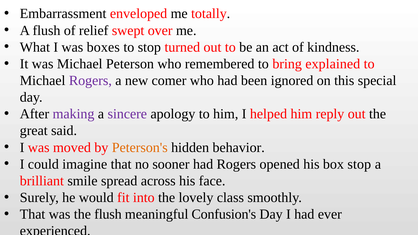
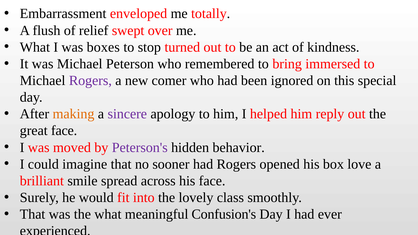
explained: explained -> immersed
making colour: purple -> orange
great said: said -> face
Peterson's colour: orange -> purple
box stop: stop -> love
the flush: flush -> what
